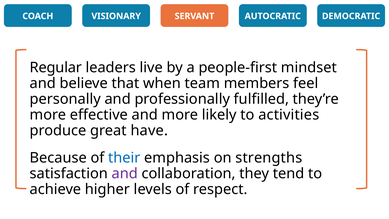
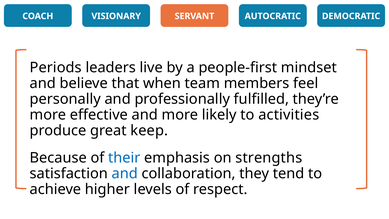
Regular: Regular -> Periods
have: have -> keep
and at (125, 173) colour: purple -> blue
